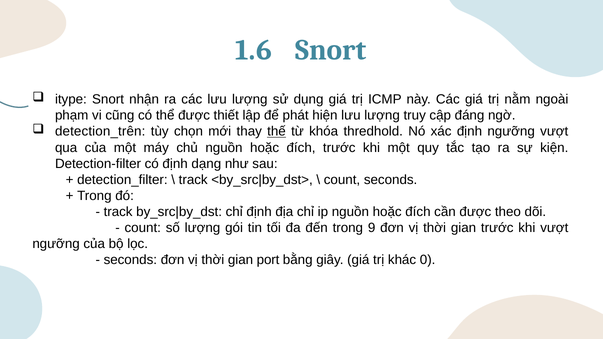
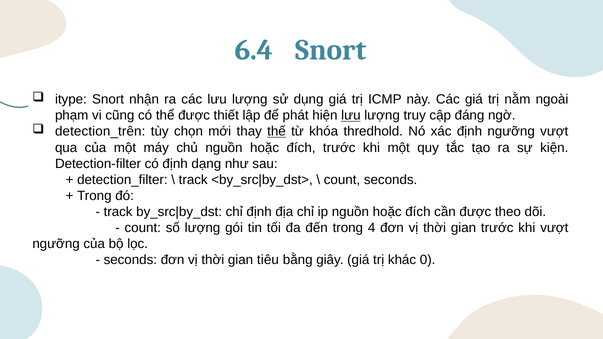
1.6: 1.6 -> 6.4
lưu at (351, 116) underline: none -> present
9: 9 -> 4
port: port -> tiêu
